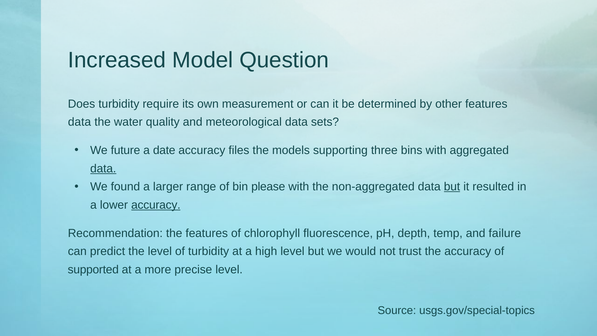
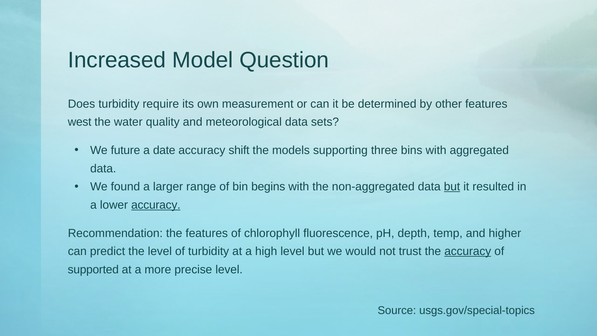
data at (79, 122): data -> west
files: files -> shift
data at (103, 168) underline: present -> none
please: please -> begins
failure: failure -> higher
accuracy at (468, 251) underline: none -> present
